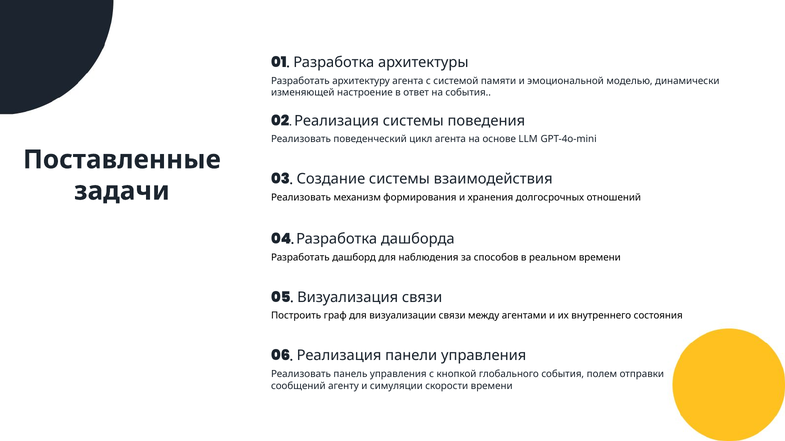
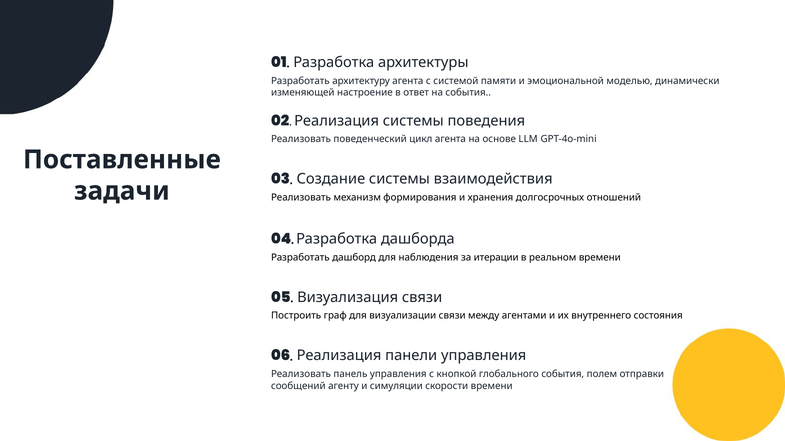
способов: способов -> итерации
